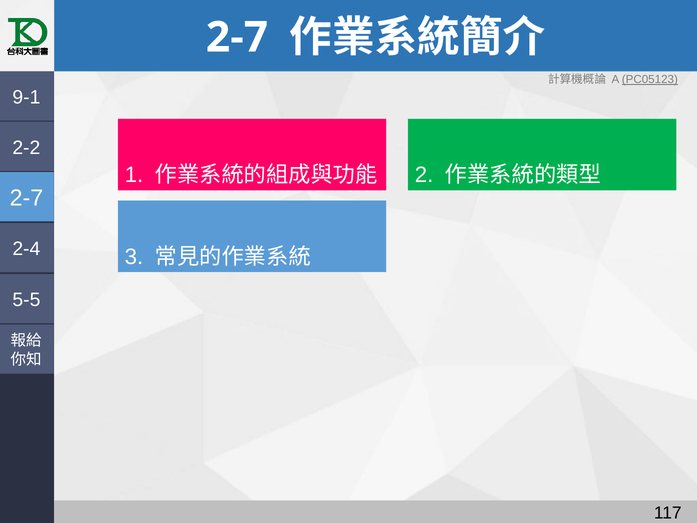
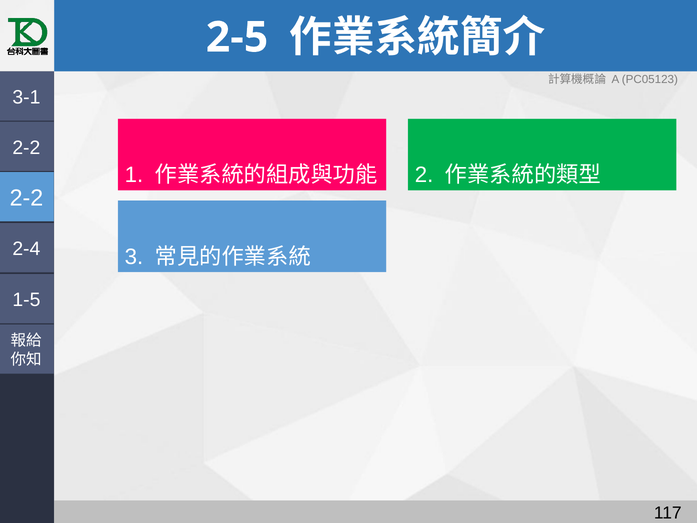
2-7 at (237, 37): 2-7 -> 2-5
PC05123 underline: present -> none
9-1: 9-1 -> 3-1
2-7 at (26, 198): 2-7 -> 2-2
5-5: 5-5 -> 1-5
